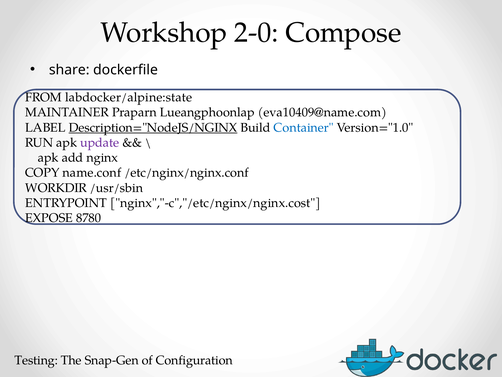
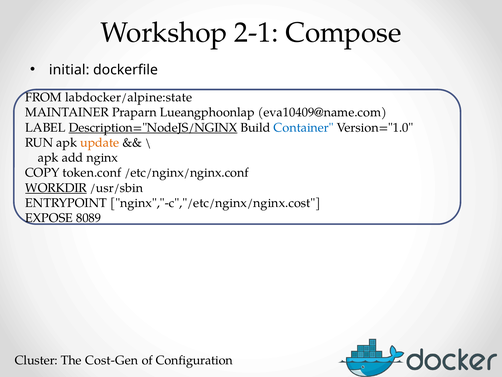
2-0: 2-0 -> 2-1
share: share -> initial
update colour: purple -> orange
name.conf: name.conf -> token.conf
WORKDIR underline: none -> present
8780: 8780 -> 8089
Testing: Testing -> Cluster
Snap-Gen: Snap-Gen -> Cost-Gen
